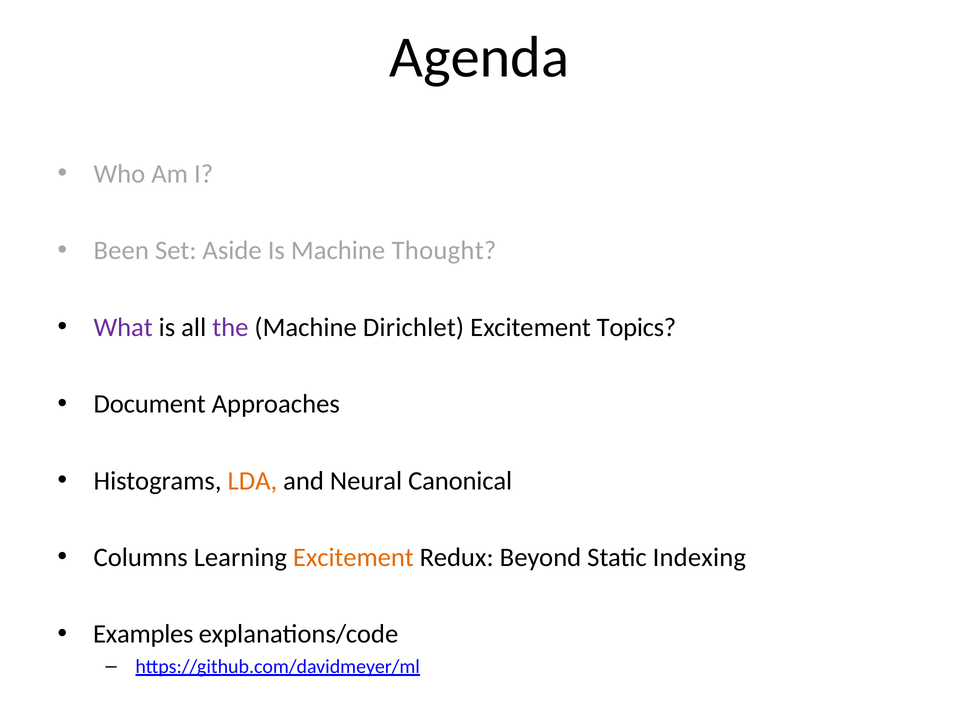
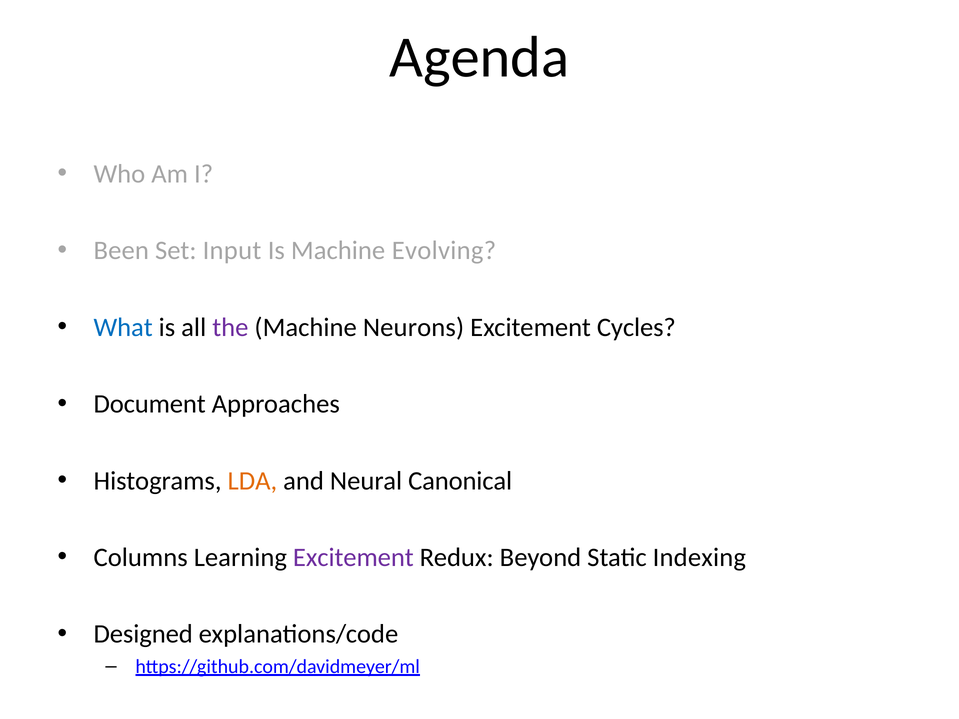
Aside: Aside -> Input
Thought: Thought -> Evolving
What colour: purple -> blue
Dirichlet: Dirichlet -> Neurons
Topics: Topics -> Cycles
Excitement at (353, 558) colour: orange -> purple
Examples: Examples -> Designed
